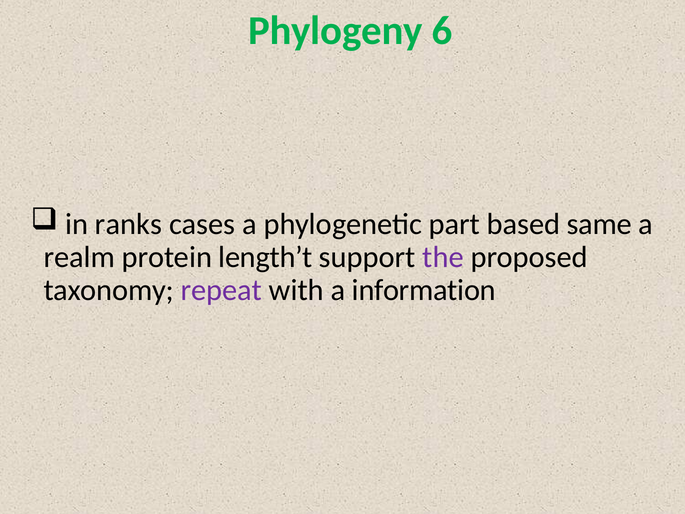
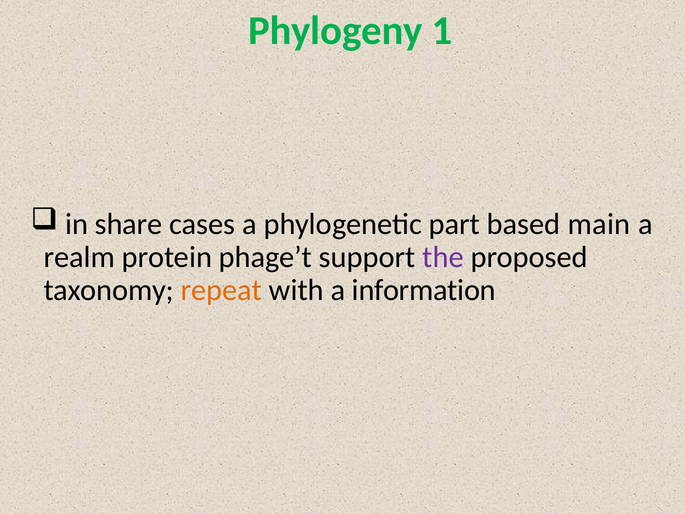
6: 6 -> 1
ranks: ranks -> share
same: same -> main
length’t: length’t -> phage’t
repeat colour: purple -> orange
